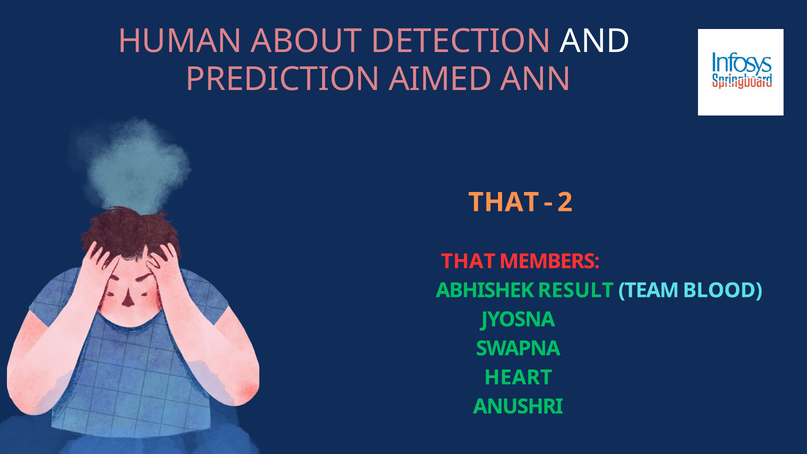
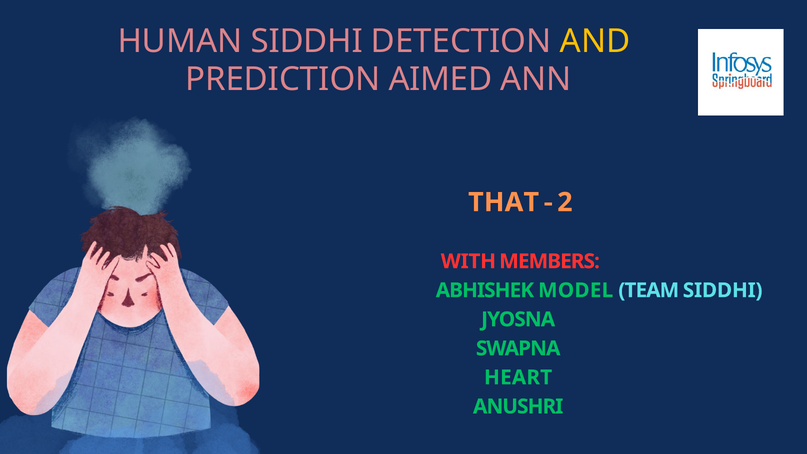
HUMAN ABOUT: ABOUT -> SIDDHI
AND colour: white -> yellow
THAT at (468, 261): THAT -> WITH
RESULT: RESULT -> MODEL
TEAM BLOOD: BLOOD -> SIDDHI
